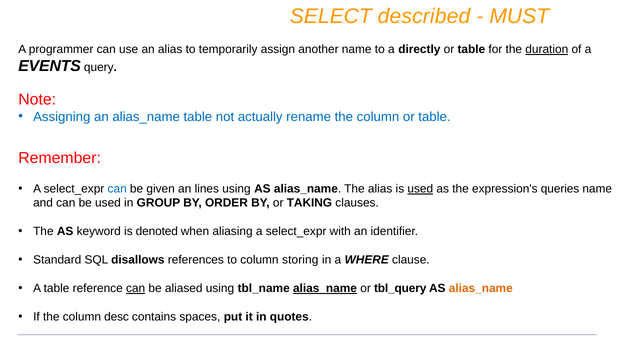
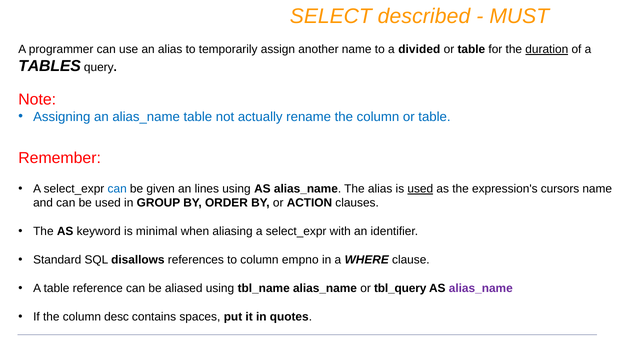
directly: directly -> divided
EVENTS: EVENTS -> TABLES
queries: queries -> cursors
TAKING: TAKING -> ACTION
denoted: denoted -> minimal
storing: storing -> empno
can at (136, 289) underline: present -> none
alias_name at (325, 289) underline: present -> none
alias_name at (481, 289) colour: orange -> purple
